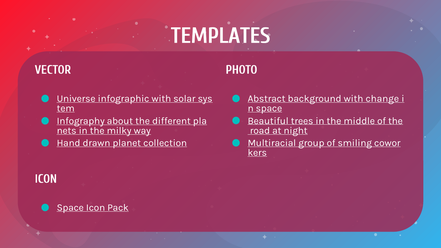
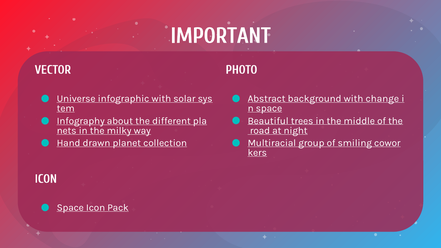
TEMPLATES: TEMPLATES -> IMPORTANT
